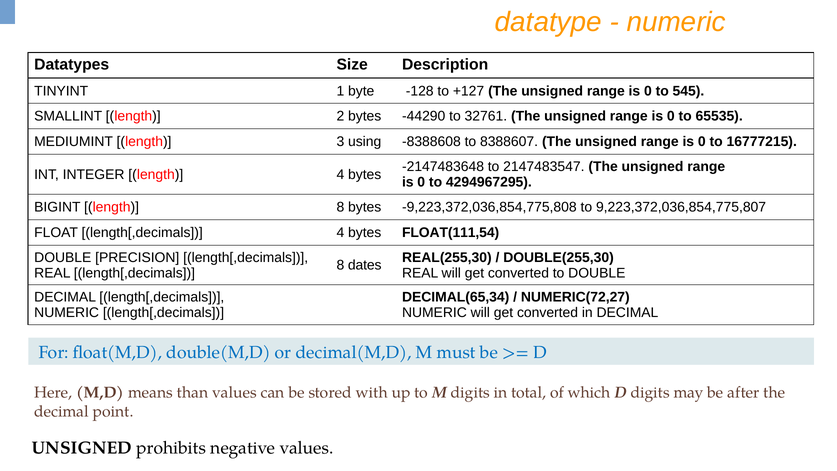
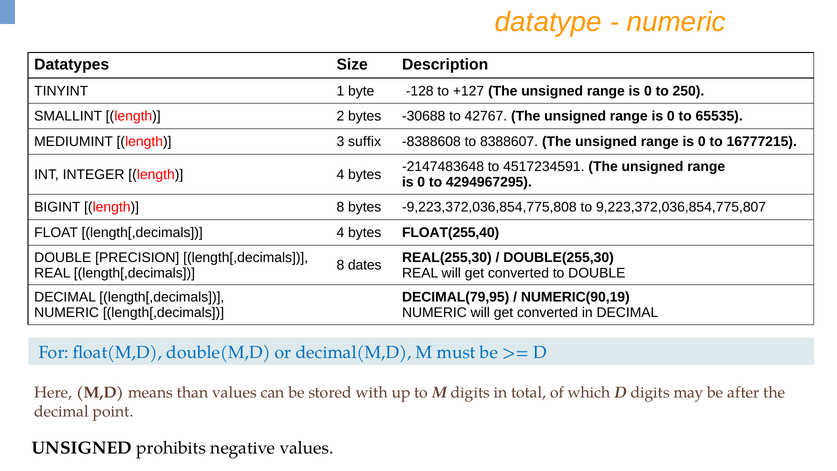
545: 545 -> 250
-44290: -44290 -> -30688
32761: 32761 -> 42767
using: using -> suffix
2147483547: 2147483547 -> 4517234591
FLOAT(111,54: FLOAT(111,54 -> FLOAT(255,40
DECIMAL(65,34: DECIMAL(65,34 -> DECIMAL(79,95
NUMERIC(72,27: NUMERIC(72,27 -> NUMERIC(90,19
